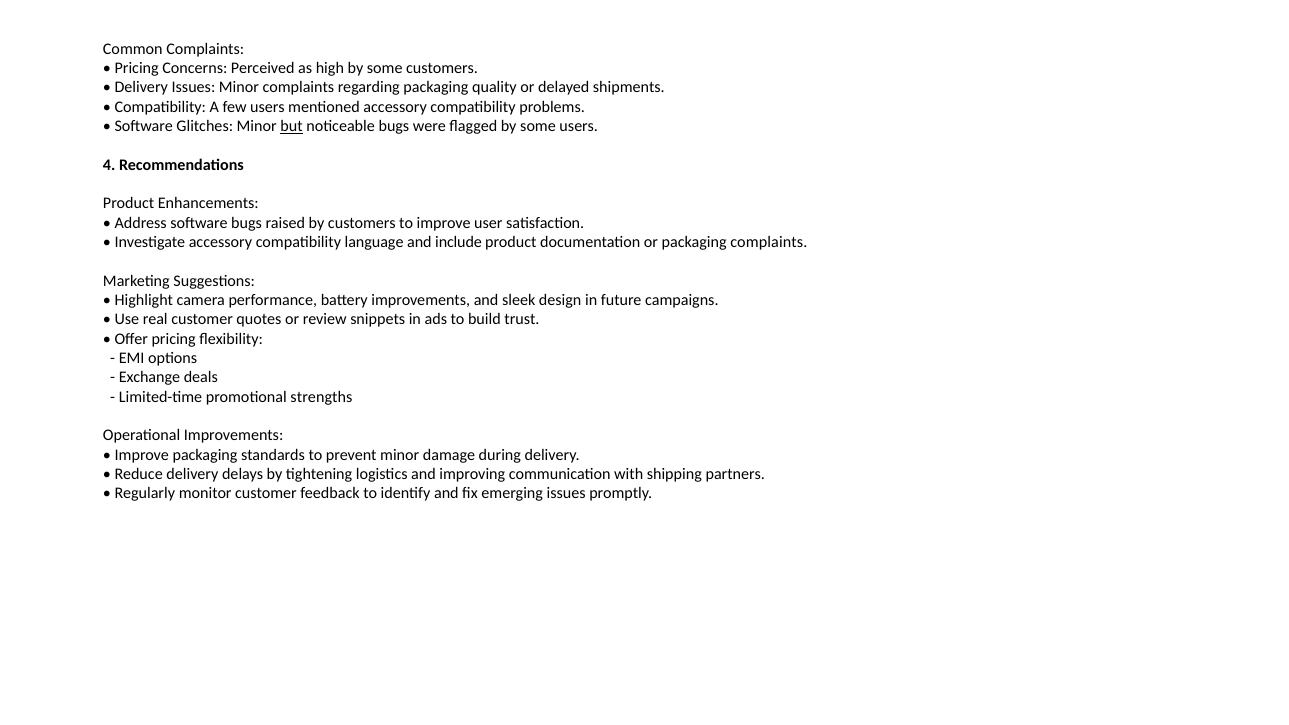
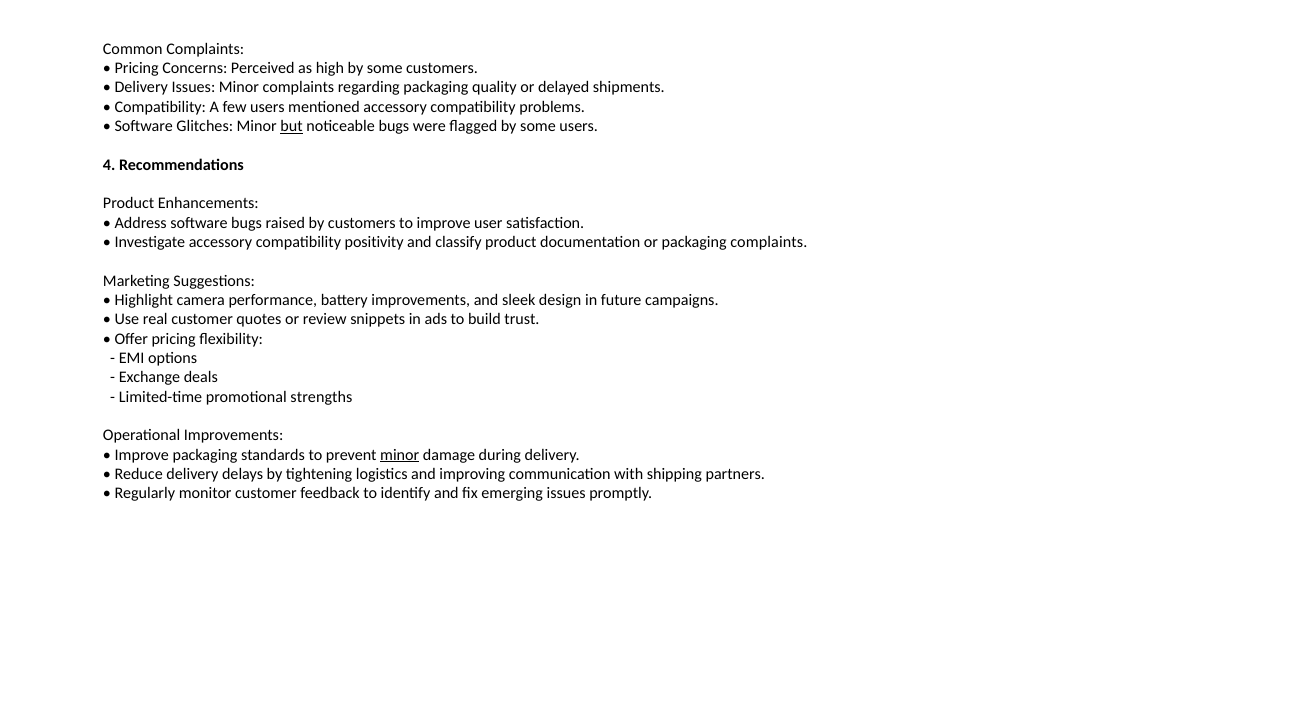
language: language -> positivity
include: include -> classify
minor at (400, 455) underline: none -> present
